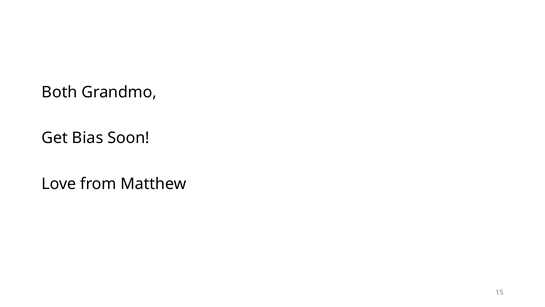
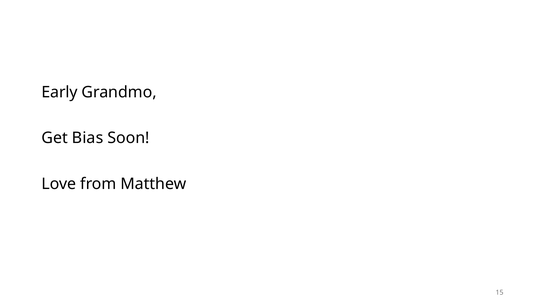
Both: Both -> Early
